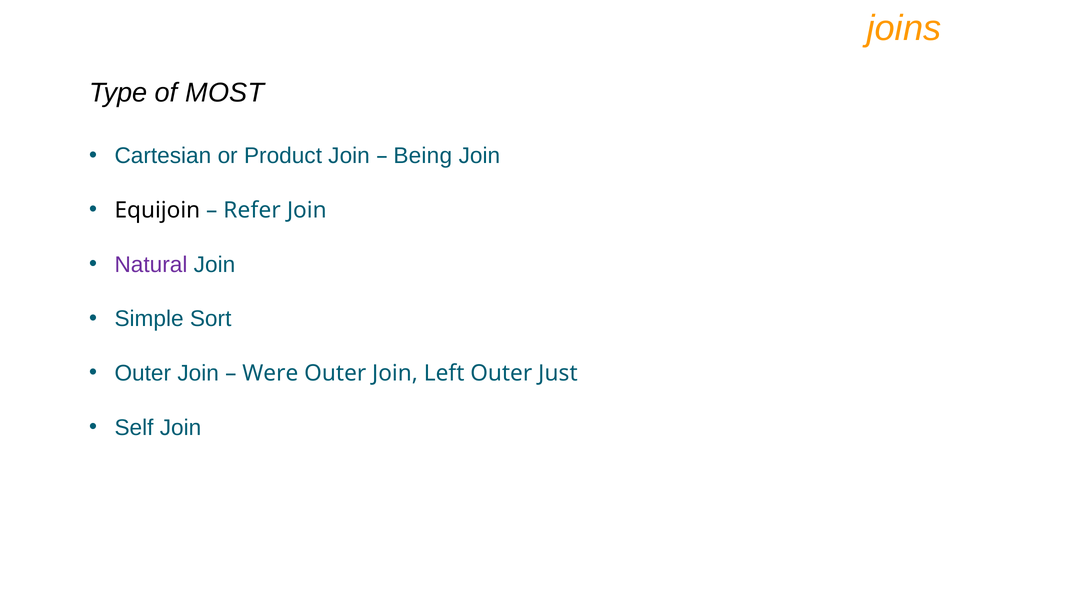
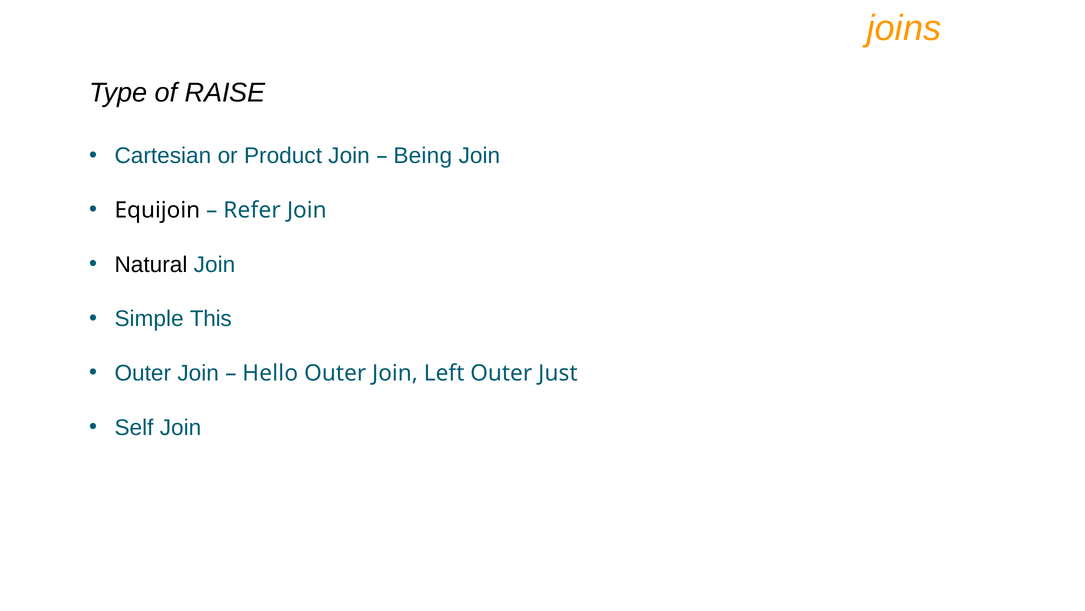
MOST: MOST -> RAISE
Natural colour: purple -> black
Sort: Sort -> This
Were: Were -> Hello
